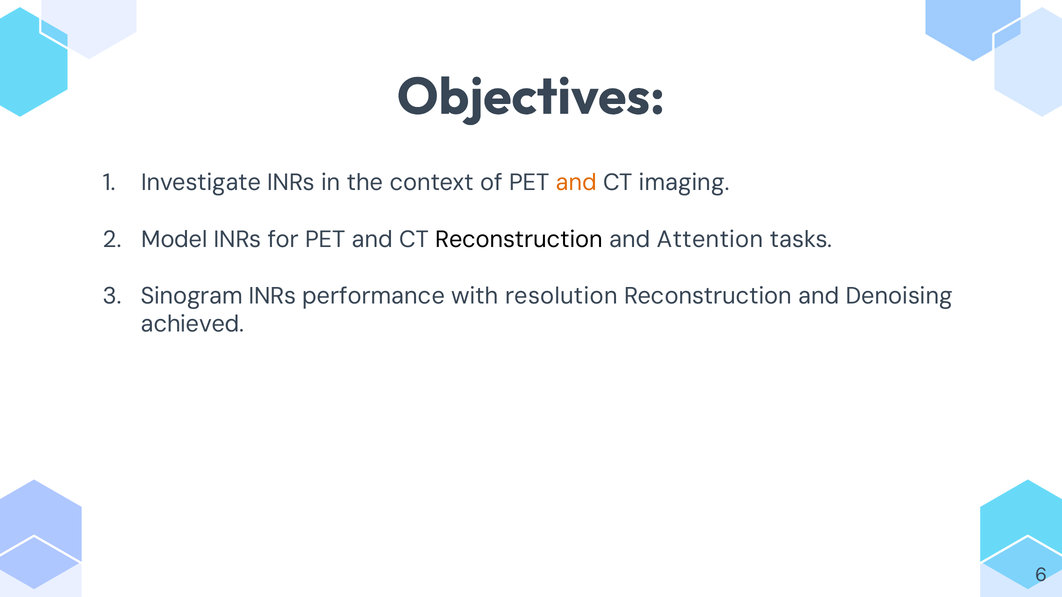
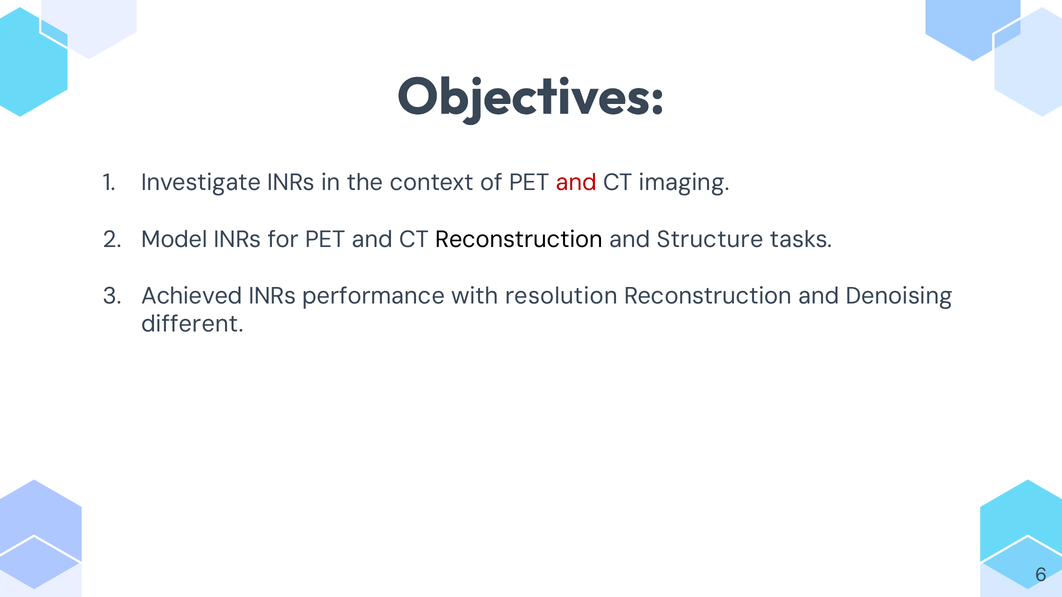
and at (576, 183) colour: orange -> red
Attention: Attention -> Structure
Sinogram: Sinogram -> Achieved
achieved: achieved -> different
